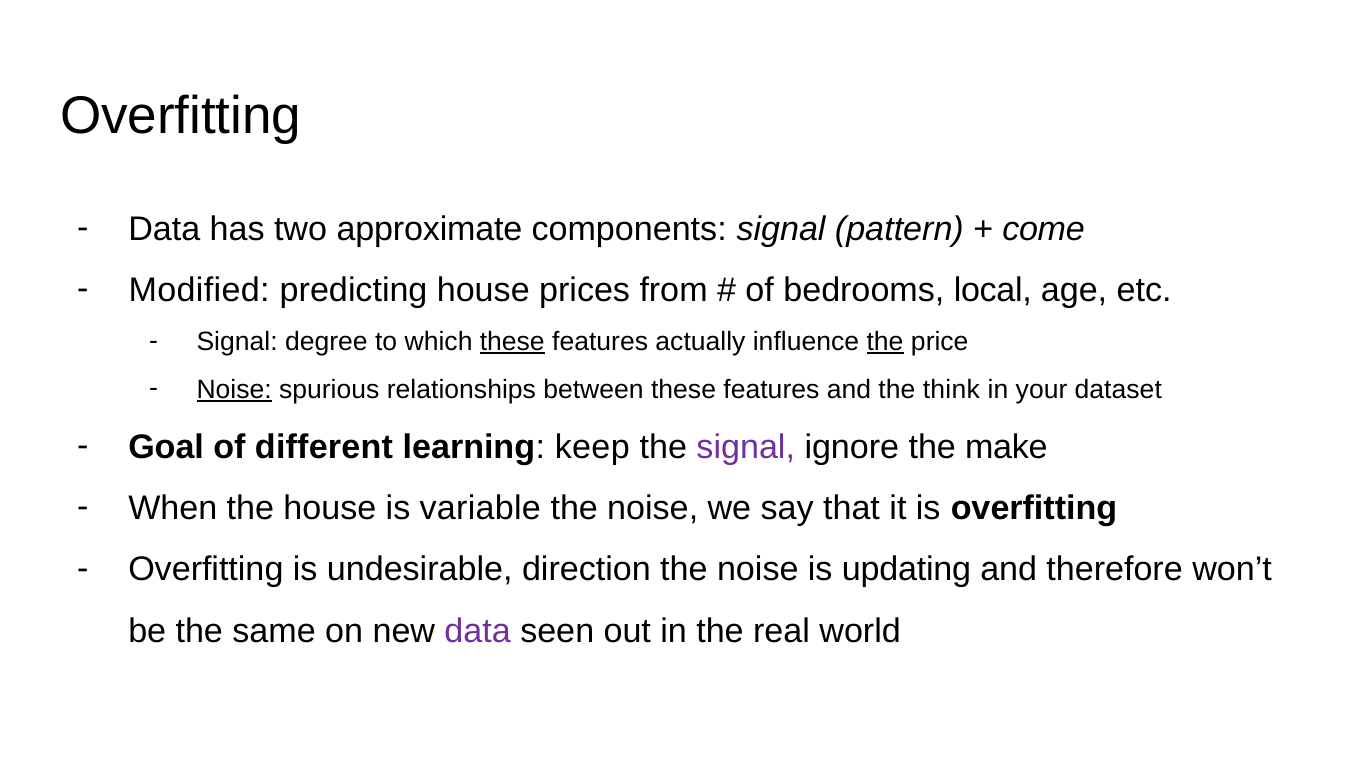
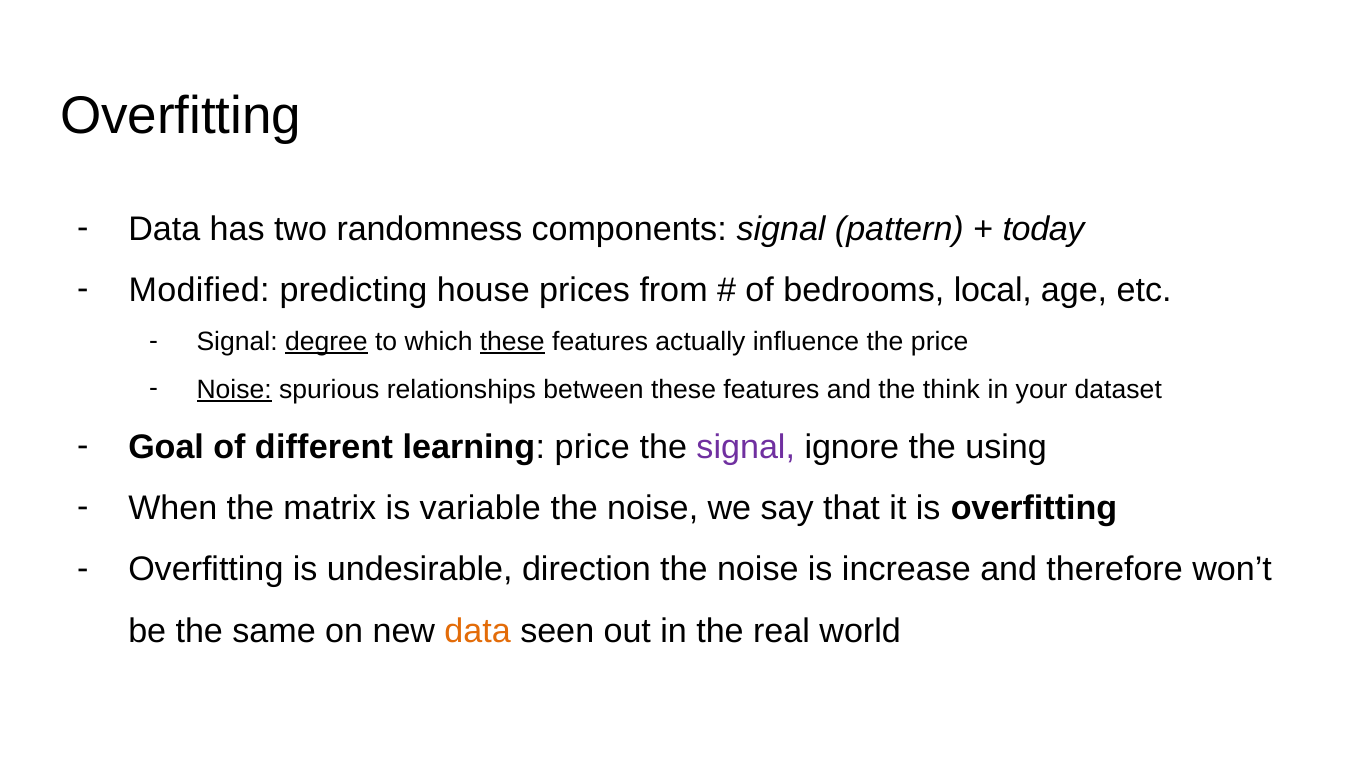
approximate: approximate -> randomness
come: come -> today
degree underline: none -> present
the at (885, 342) underline: present -> none
learning keep: keep -> price
make: make -> using
the house: house -> matrix
updating: updating -> increase
data at (478, 631) colour: purple -> orange
